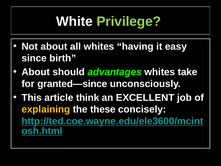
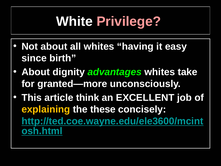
Privilege colour: light green -> pink
should: should -> dignity
granted—since: granted—since -> granted—more
